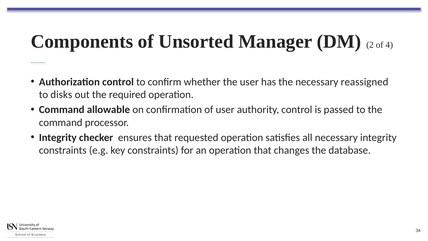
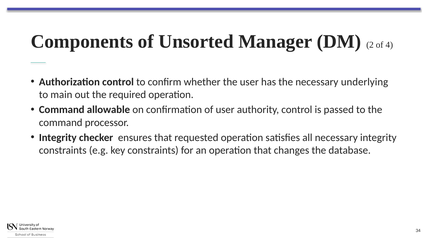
reassigned: reassigned -> underlying
disks: disks -> main
